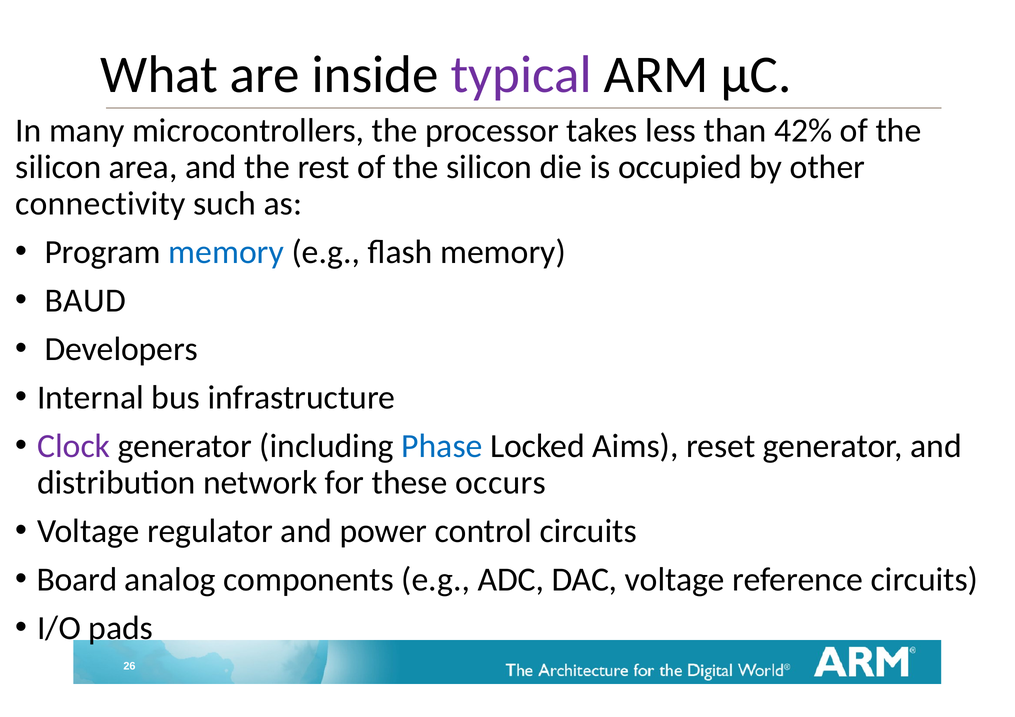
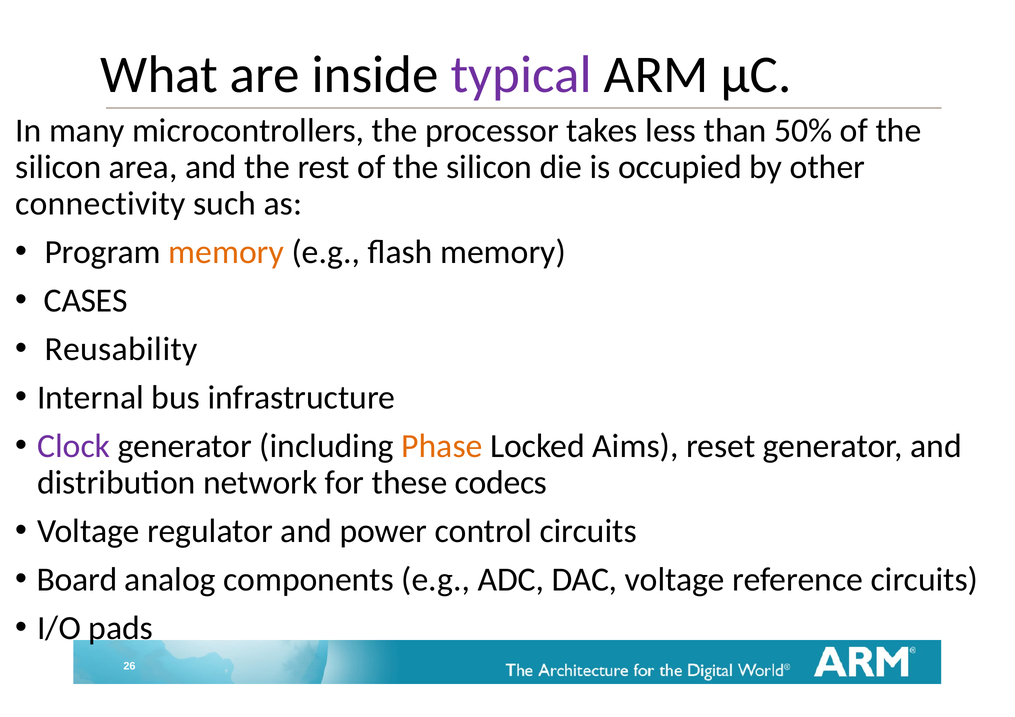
42%: 42% -> 50%
memory at (226, 252) colour: blue -> orange
BAUD: BAUD -> CASES
Developers: Developers -> Reusability
Phase colour: blue -> orange
occurs: occurs -> codecs
